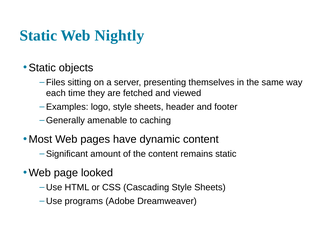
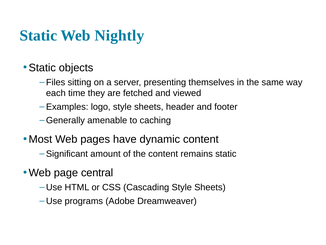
looked: looked -> central
